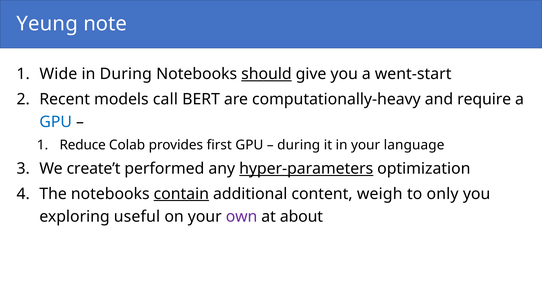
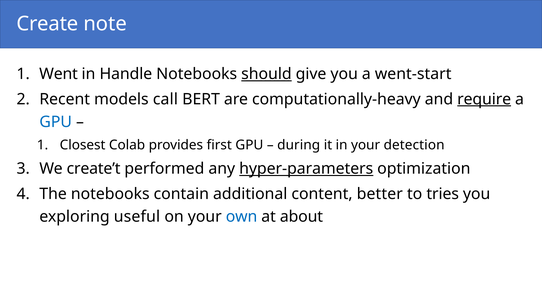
Yeung: Yeung -> Create
Wide: Wide -> Went
in During: During -> Handle
require underline: none -> present
Reduce: Reduce -> Closest
language: language -> detection
contain underline: present -> none
weigh: weigh -> better
only: only -> tries
own colour: purple -> blue
